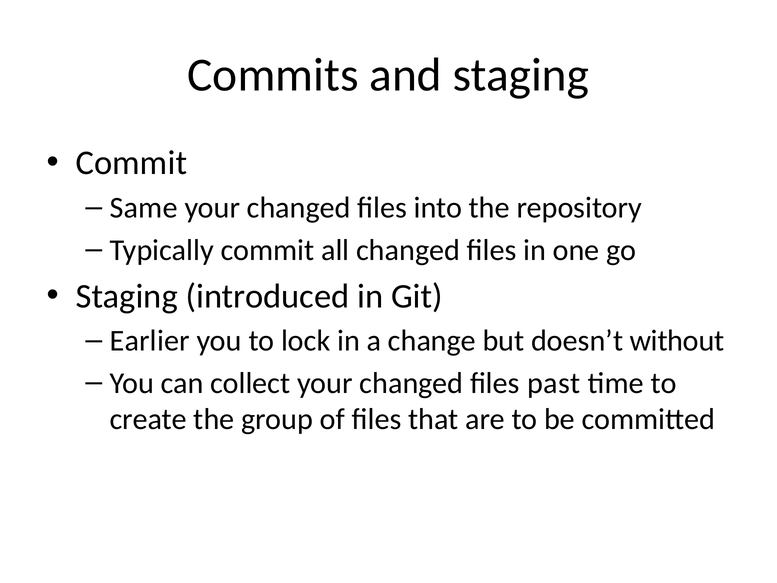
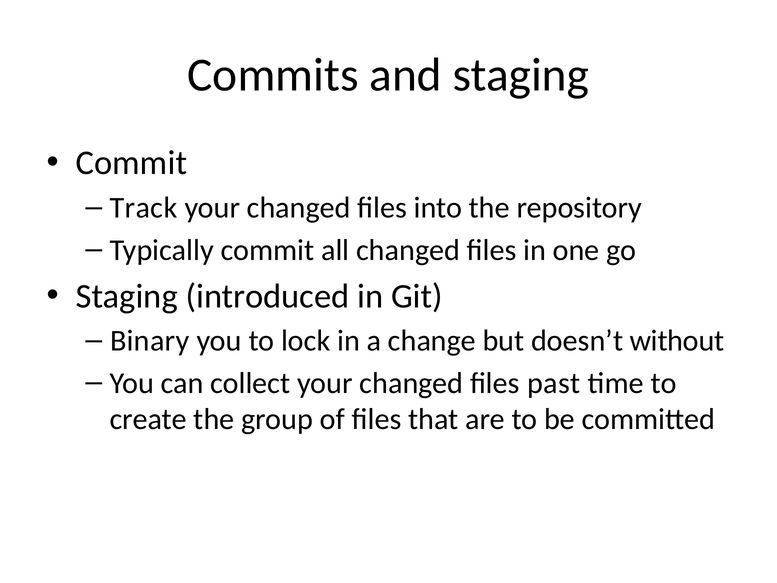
Same: Same -> Track
Earlier: Earlier -> Binary
